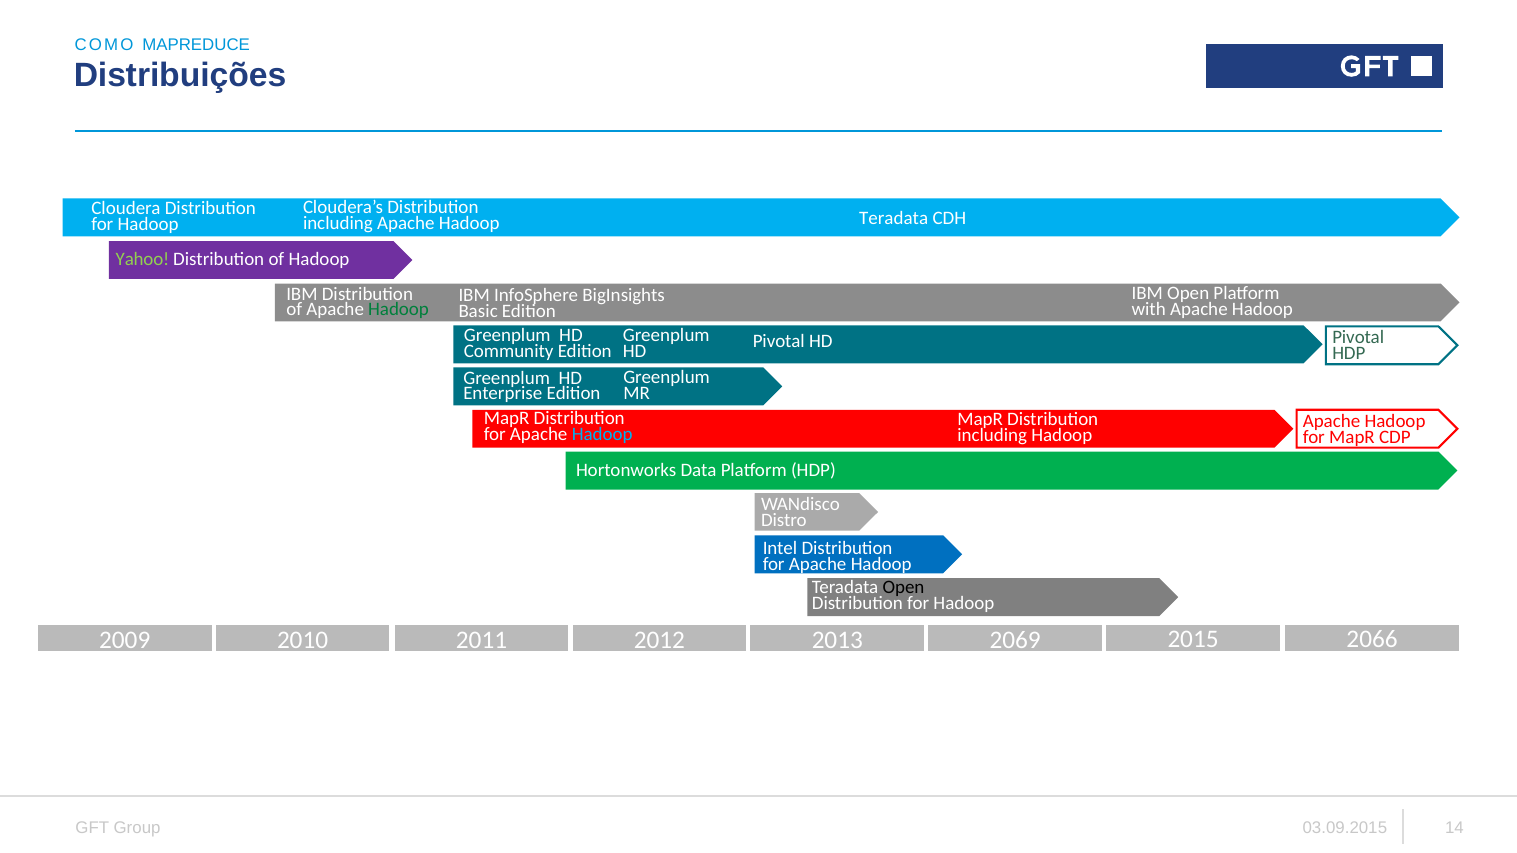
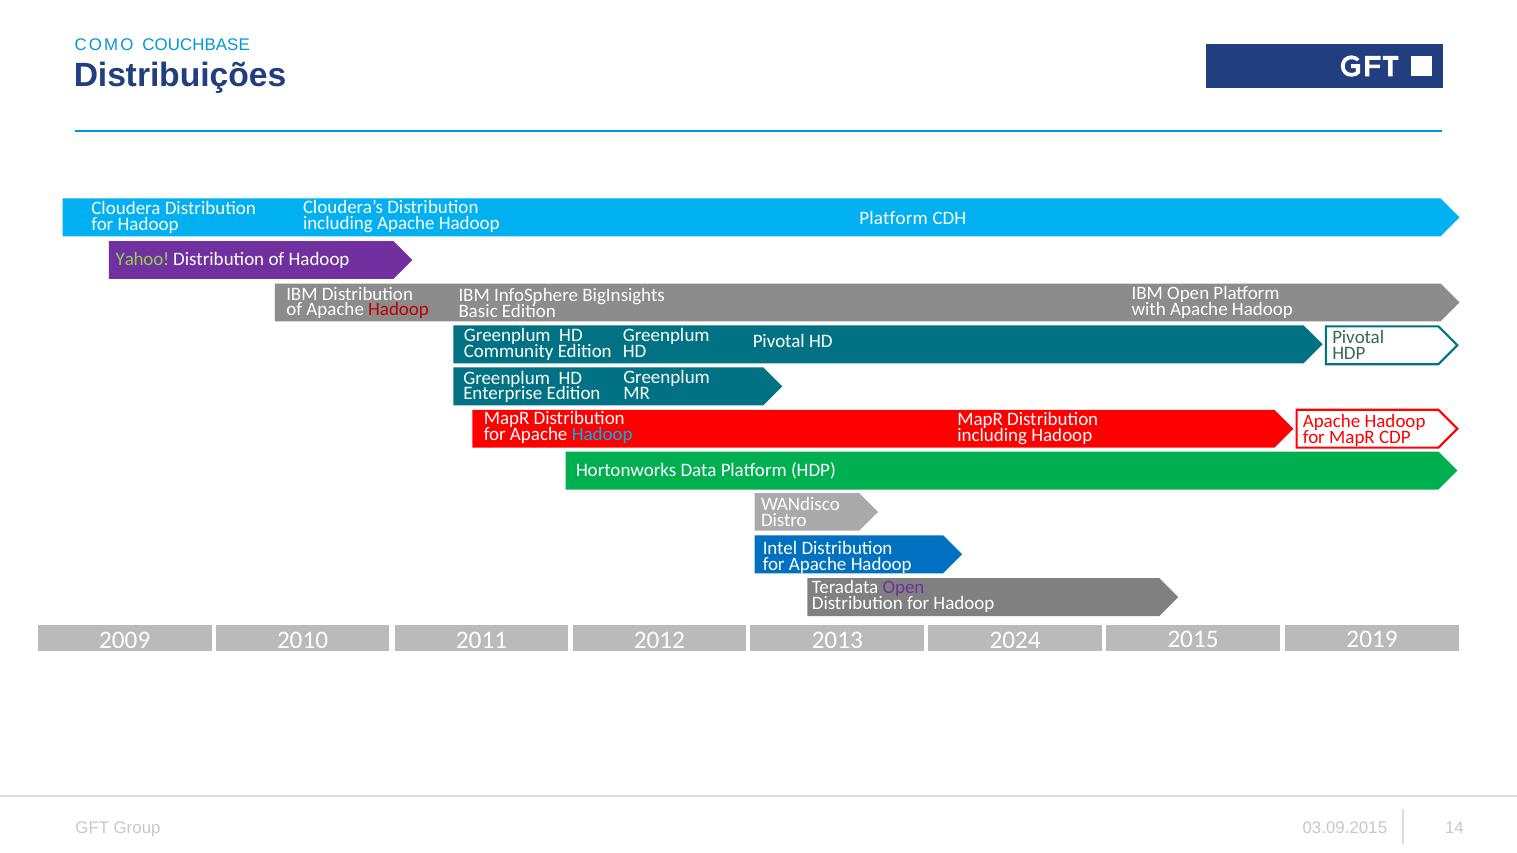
MAPREDUCE: MAPREDUCE -> COUCHBASE
Hadoop Teradata: Teradata -> Platform
Hadoop at (399, 310) colour: green -> red
Open at (903, 588) colour: black -> purple
2069: 2069 -> 2024
2066: 2066 -> 2019
